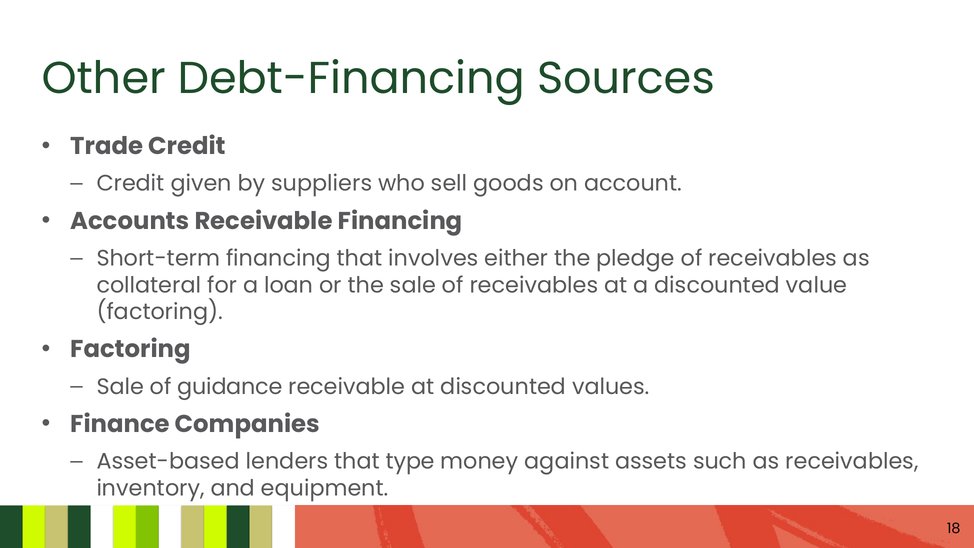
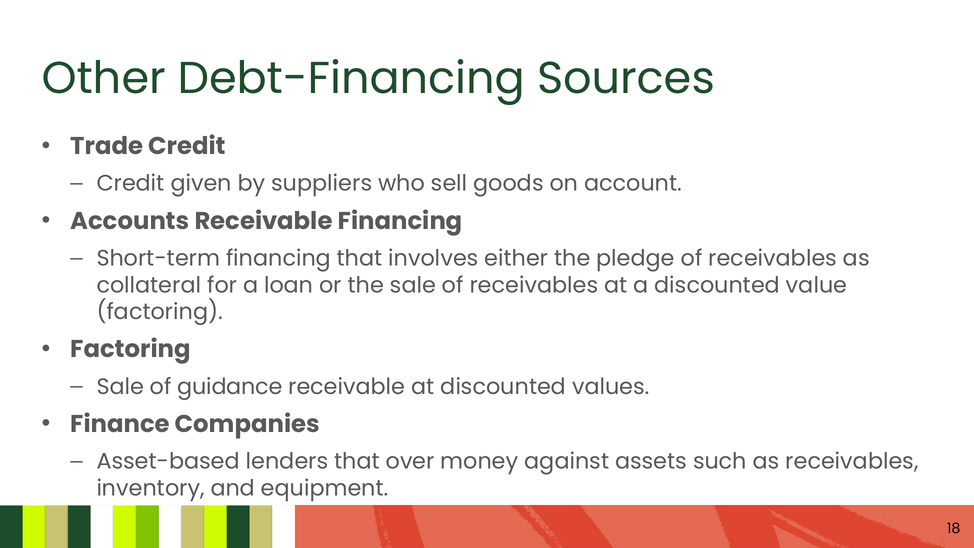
type: type -> over
